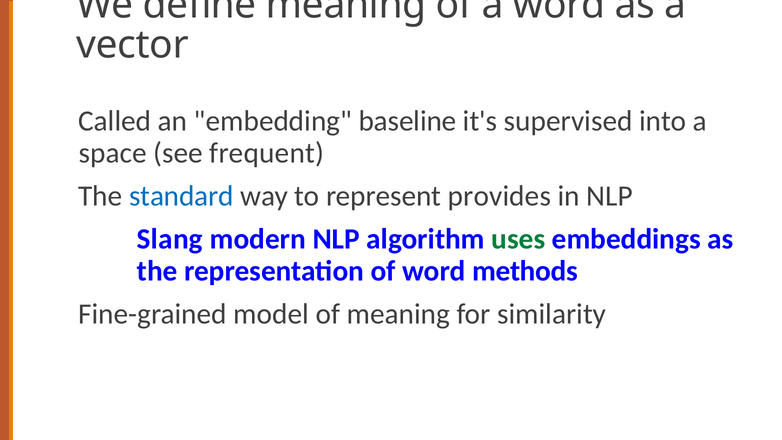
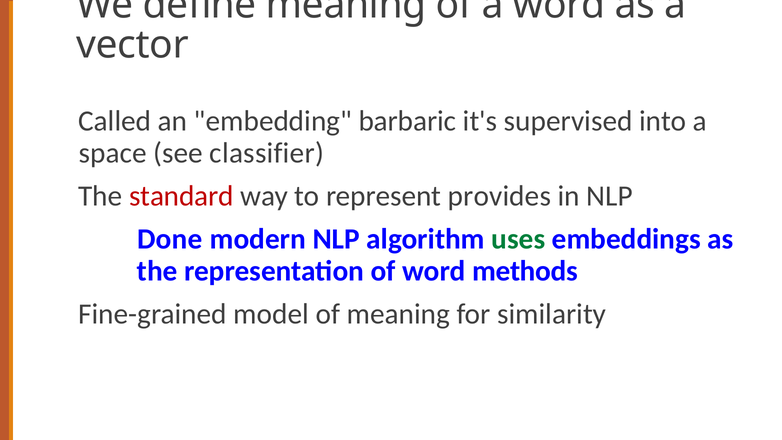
baseline: baseline -> barbaric
frequent: frequent -> classifier
standard colour: blue -> red
Slang: Slang -> Done
